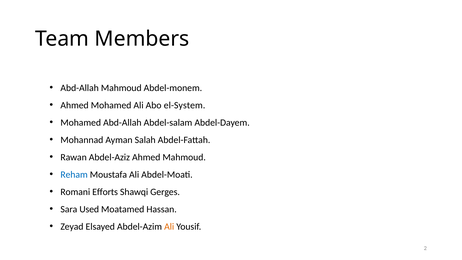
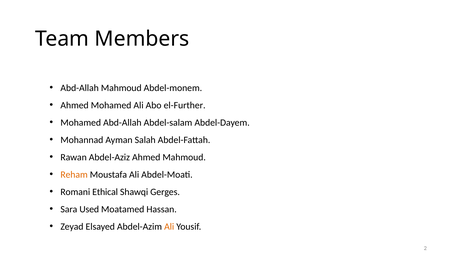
el-System: el-System -> el-Further
Reham colour: blue -> orange
Efforts: Efforts -> Ethical
